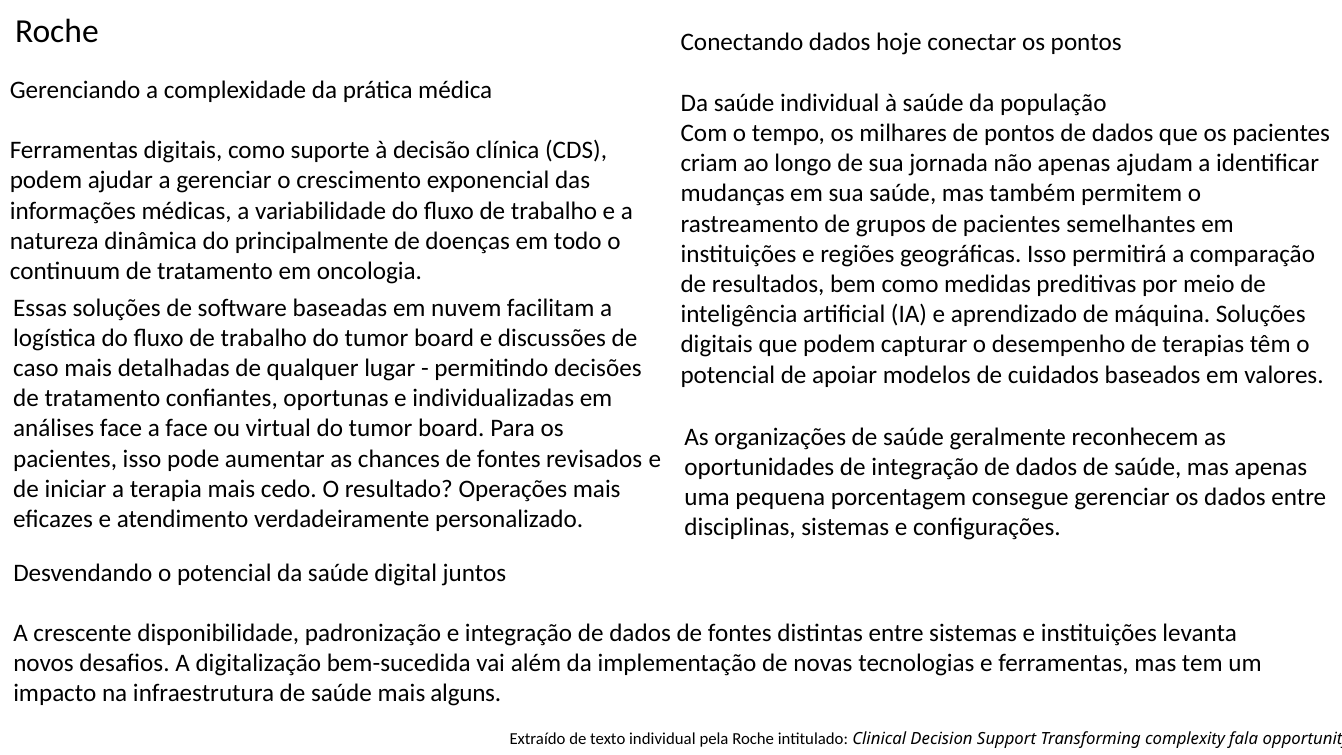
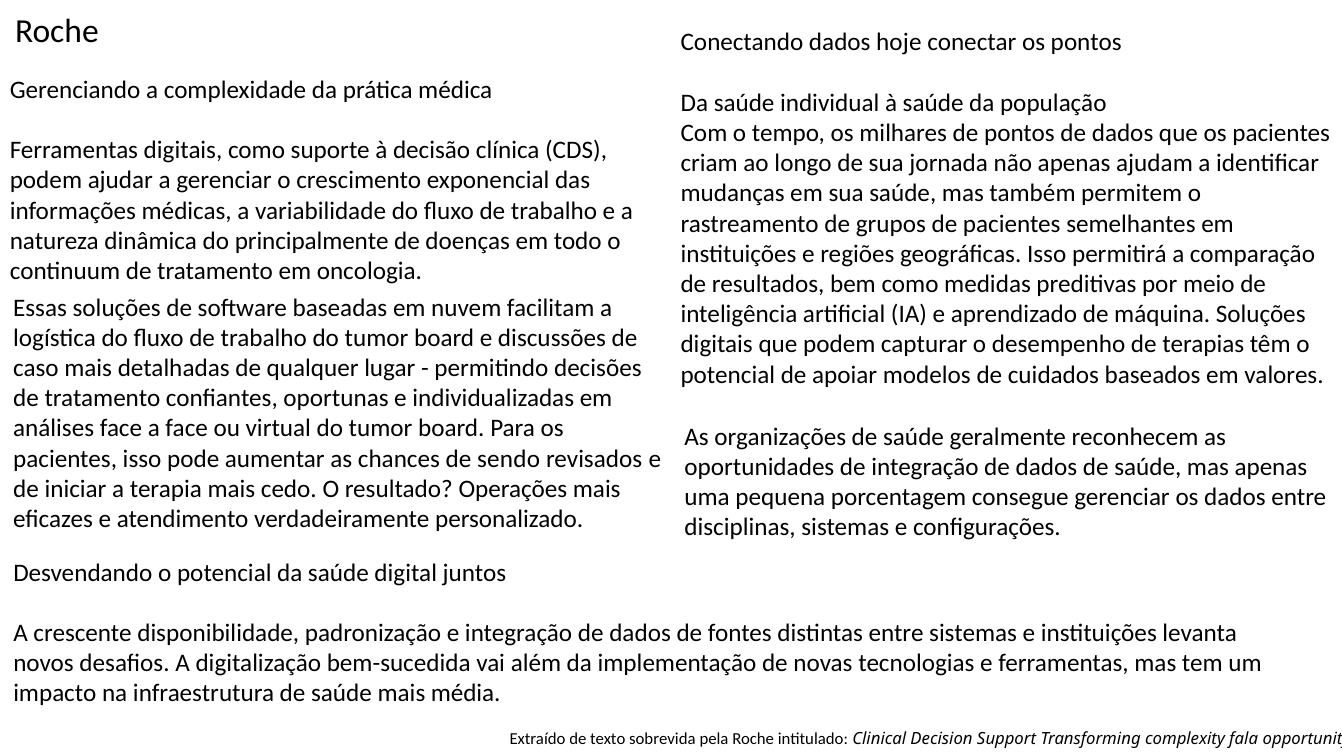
chances de fontes: fontes -> sendo
alguns: alguns -> média
texto individual: individual -> sobrevida
